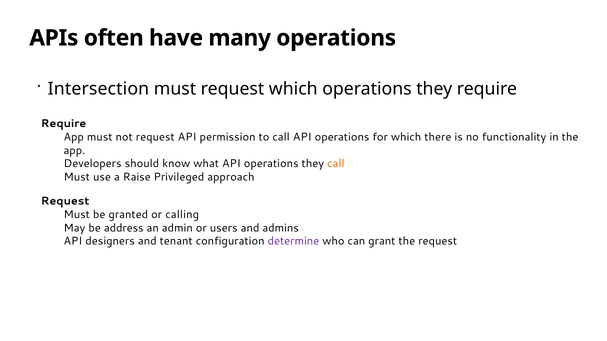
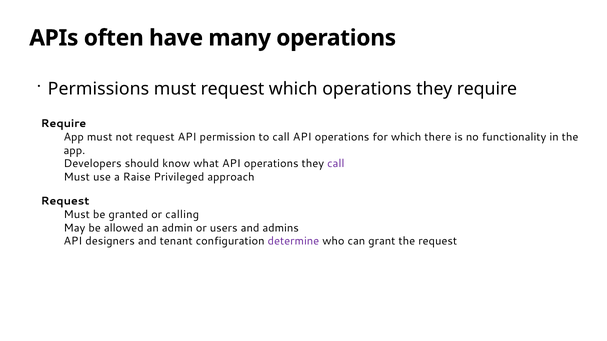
Intersection: Intersection -> Permissions
call at (336, 164) colour: orange -> purple
address: address -> allowed
